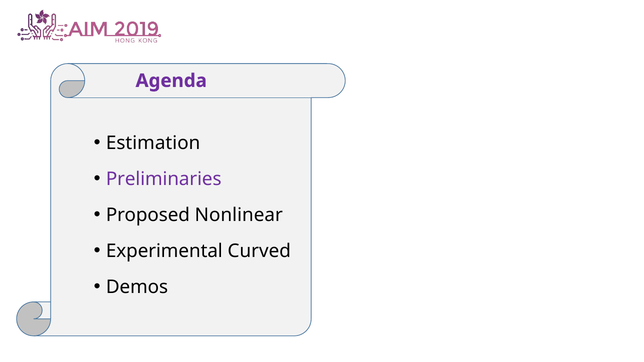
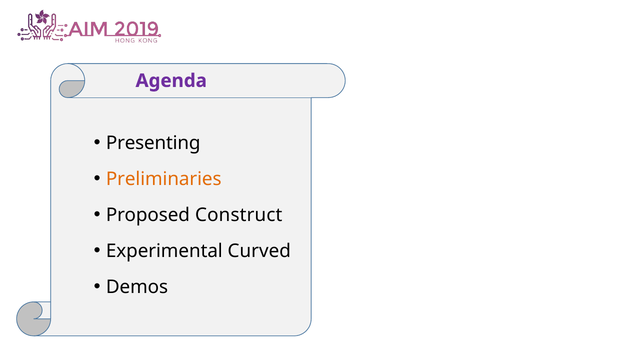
Estimation: Estimation -> Presenting
Preliminaries colour: purple -> orange
Nonlinear: Nonlinear -> Construct
